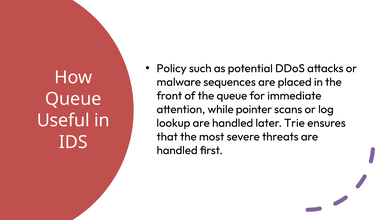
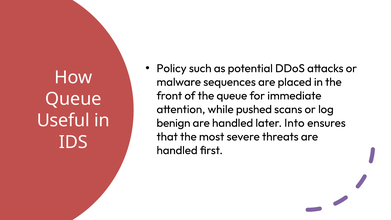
pointer: pointer -> pushed
lookup: lookup -> benign
Trie: Trie -> Into
